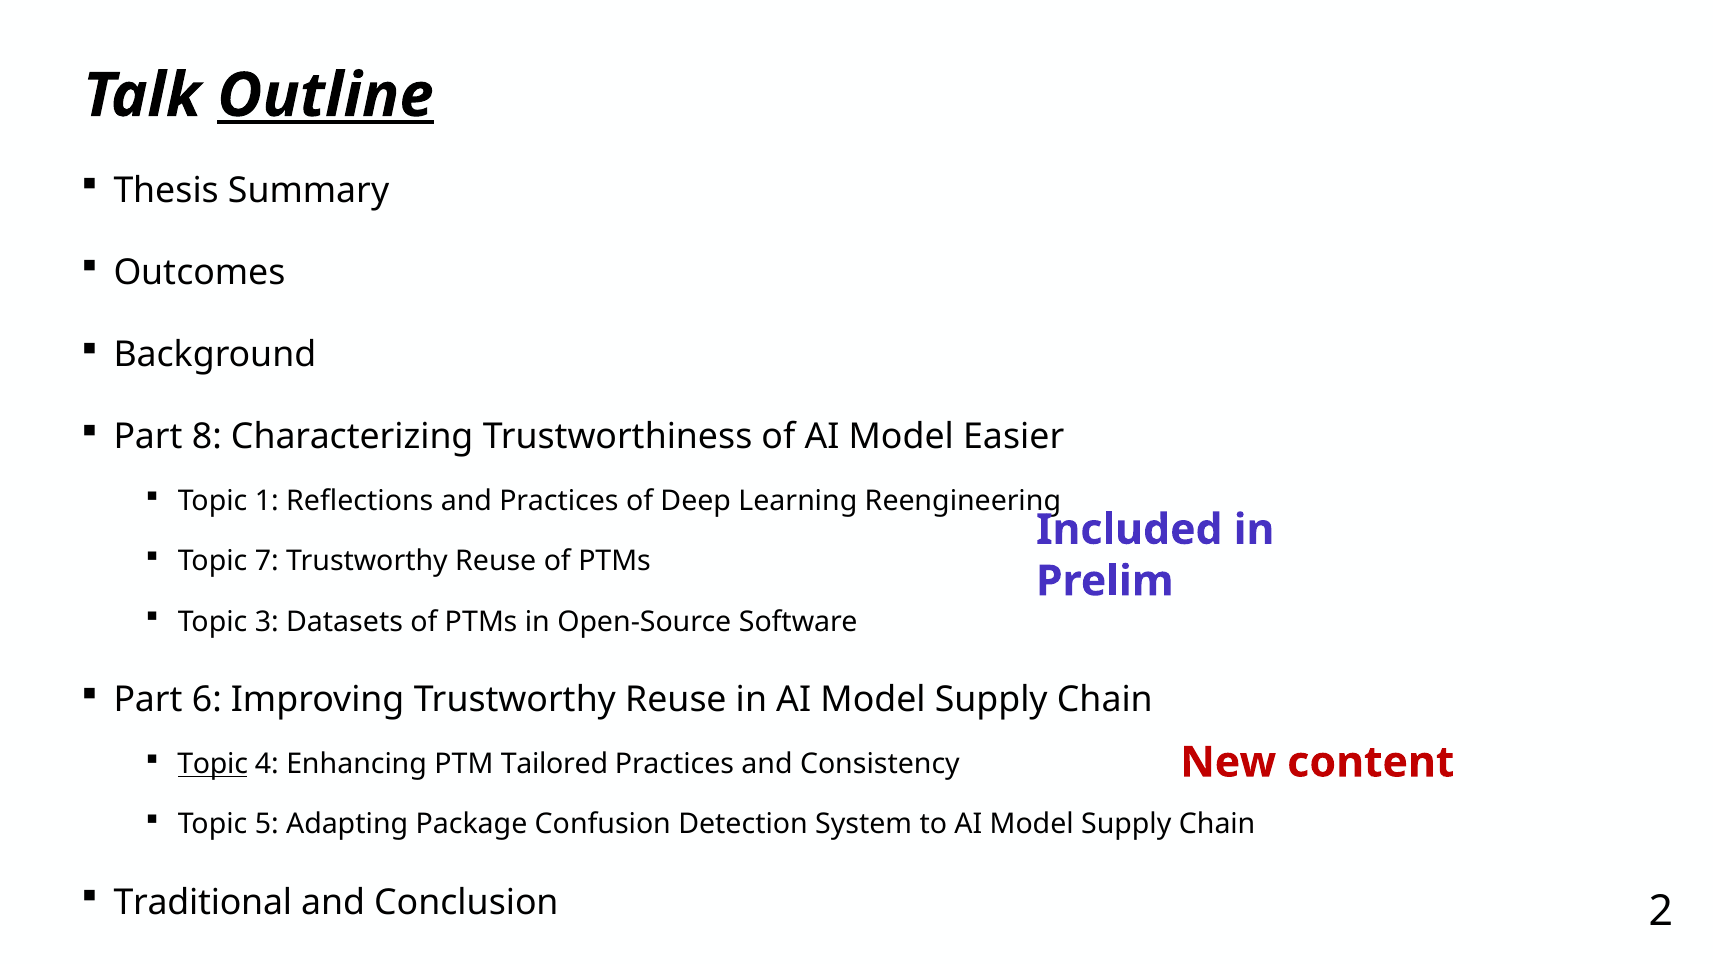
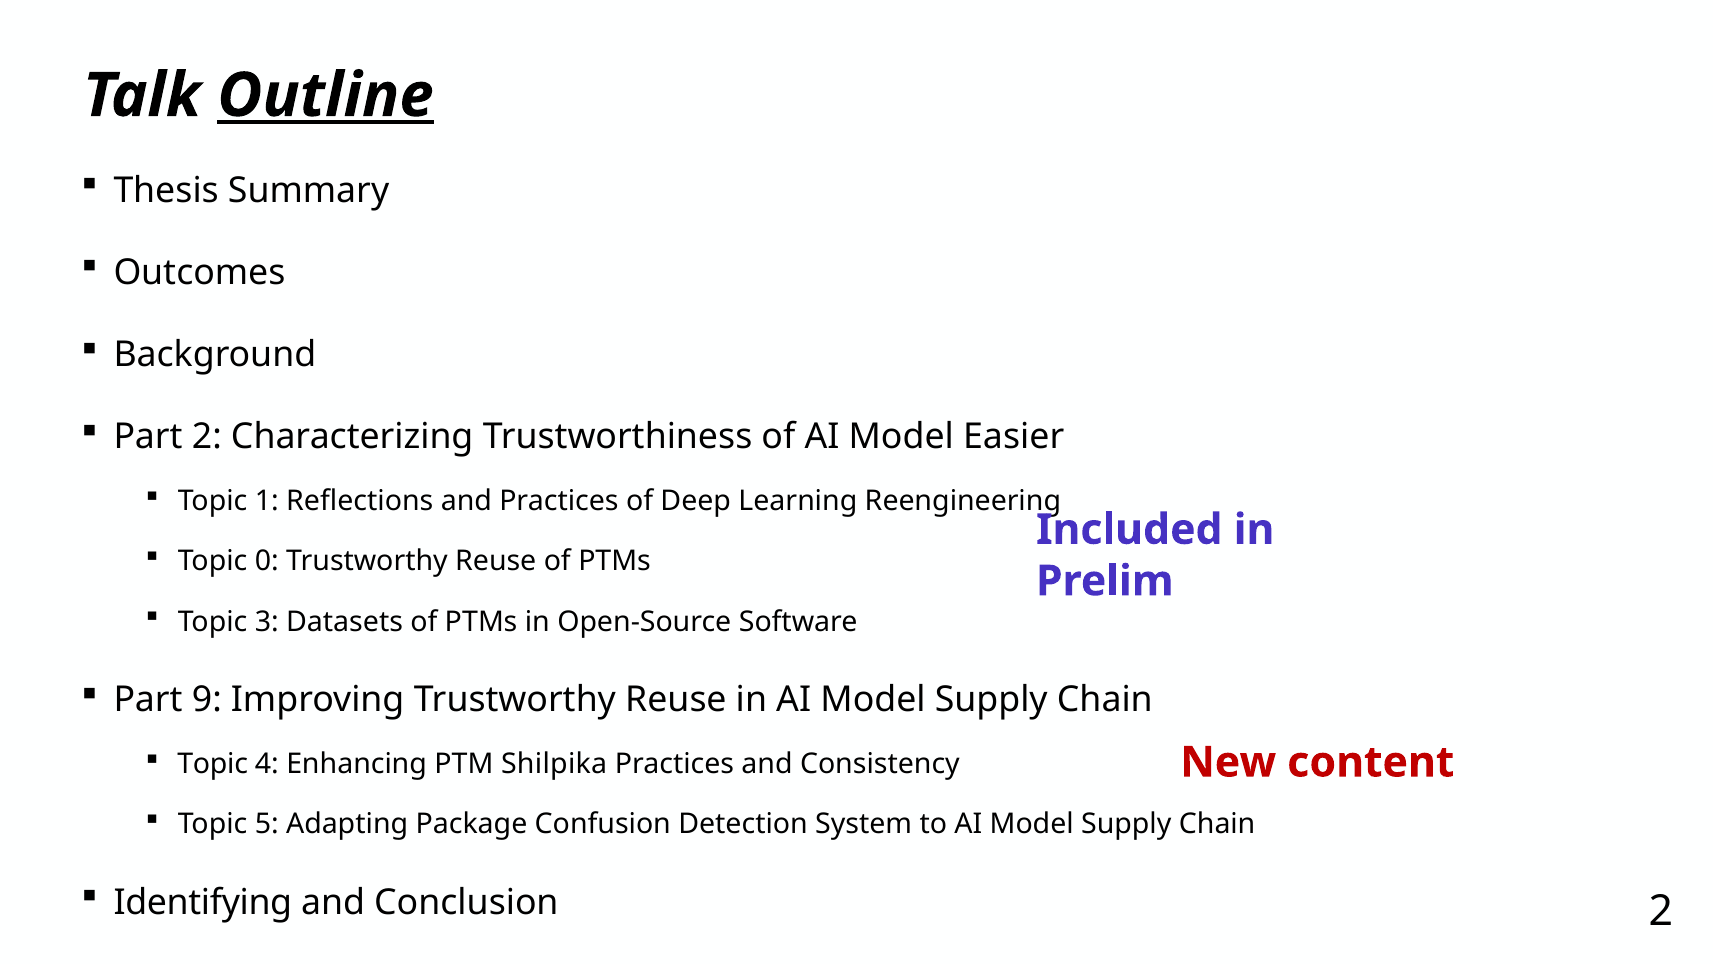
Part 8: 8 -> 2
7: 7 -> 0
6: 6 -> 9
Topic at (213, 764) underline: present -> none
Tailored: Tailored -> Shilpika
Traditional: Traditional -> Identifying
